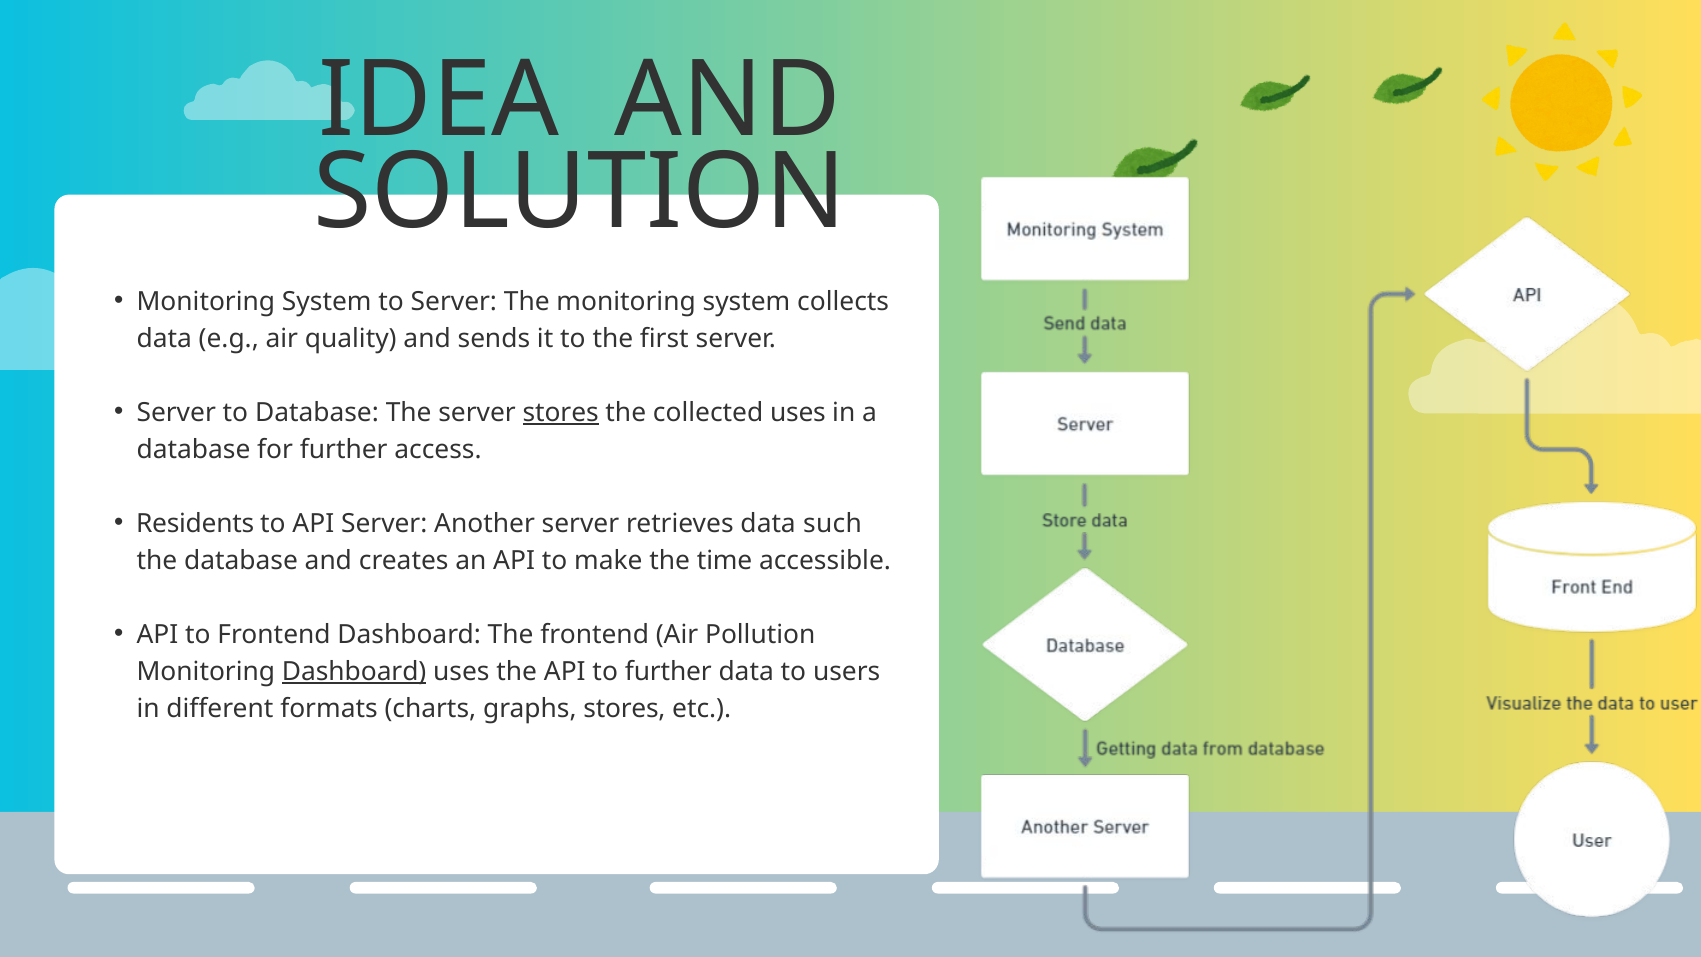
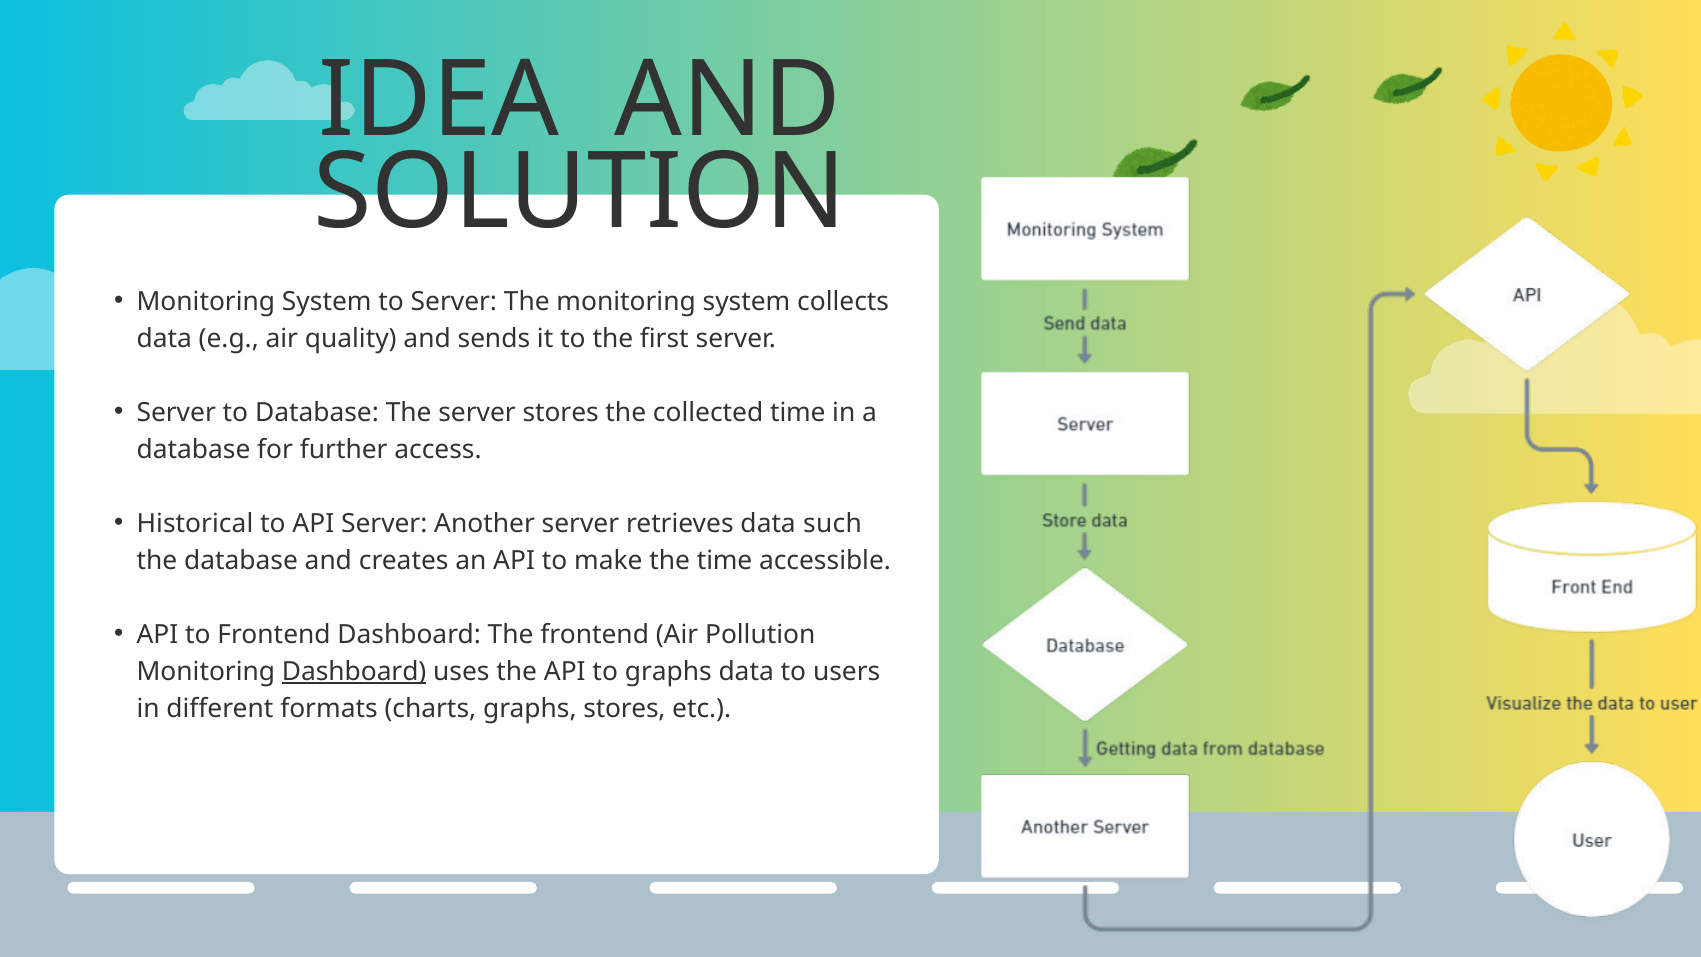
stores at (561, 412) underline: present -> none
collected uses: uses -> time
Residents: Residents -> Historical
to further: further -> graphs
